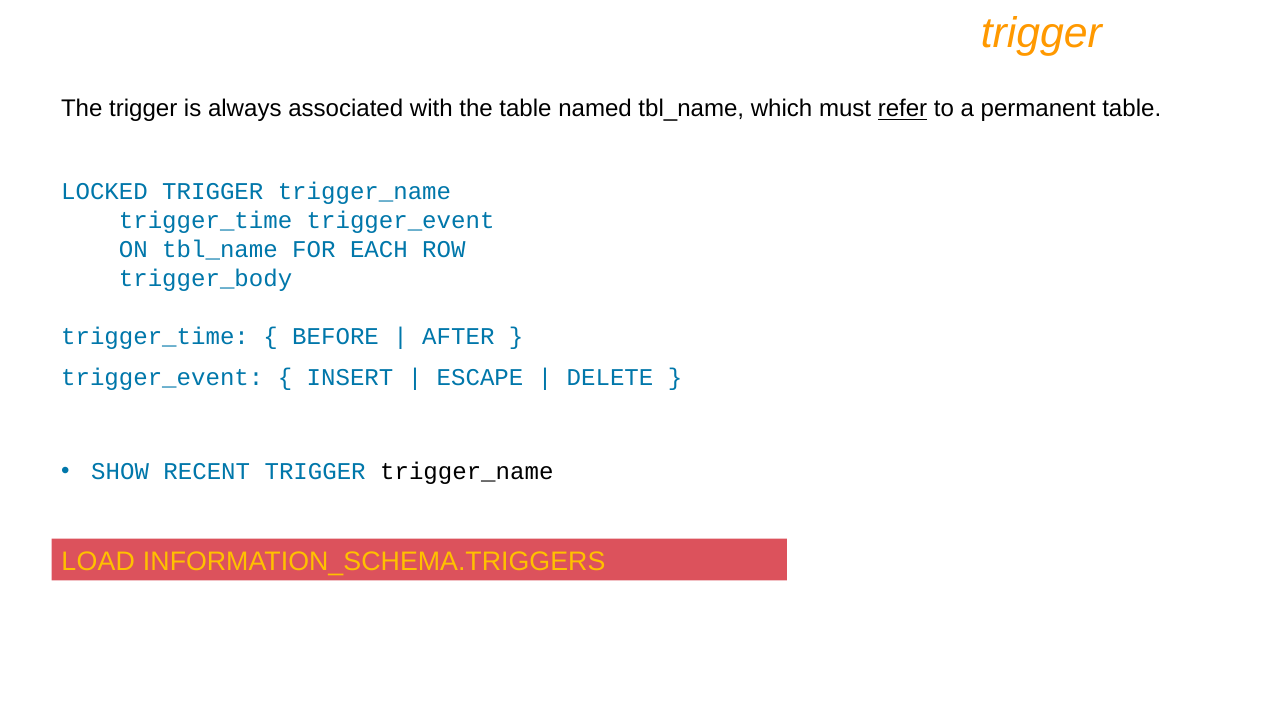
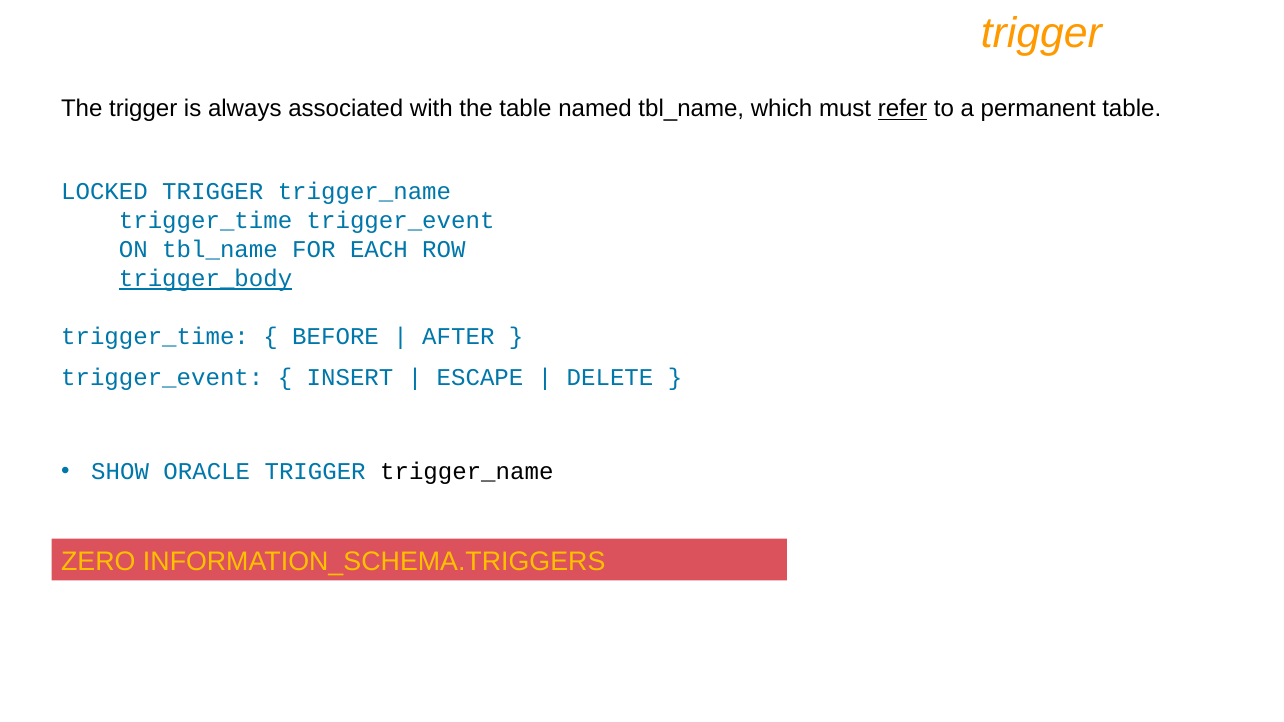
trigger_body underline: none -> present
RECENT: RECENT -> ORACLE
LOAD: LOAD -> ZERO
